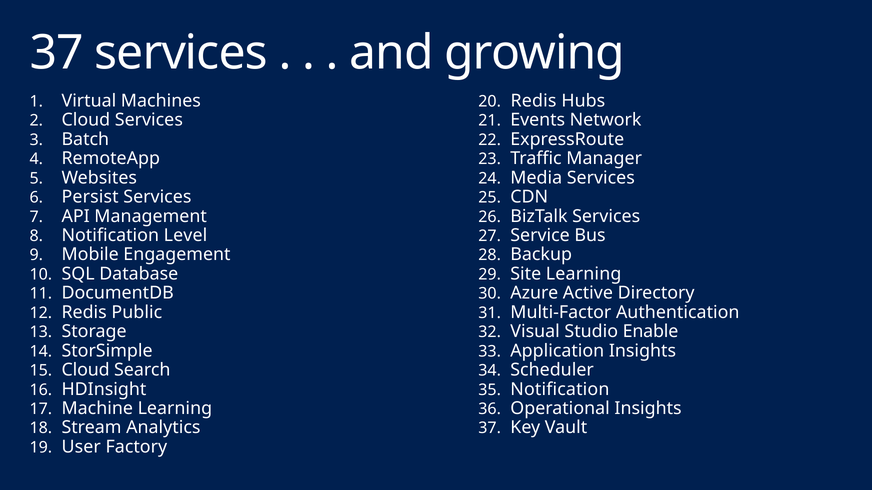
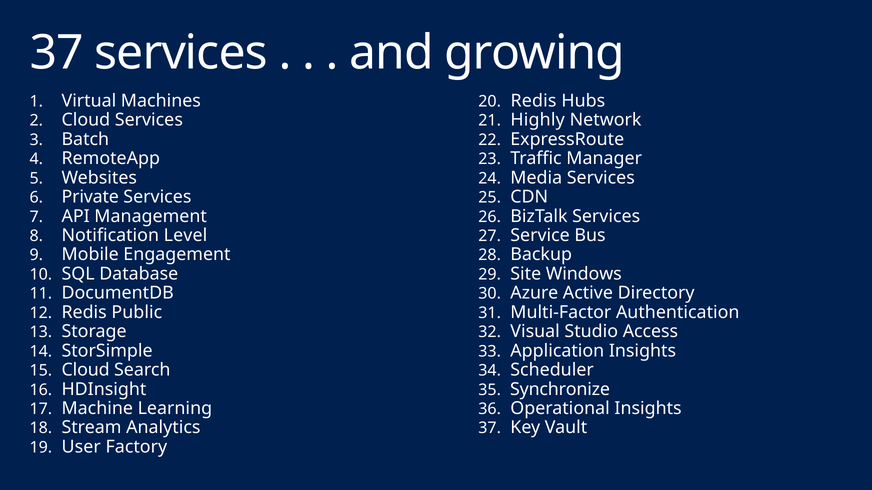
Events: Events -> Highly
Persist: Persist -> Private
Site Learning: Learning -> Windows
Enable: Enable -> Access
Notification at (560, 389): Notification -> Synchronize
